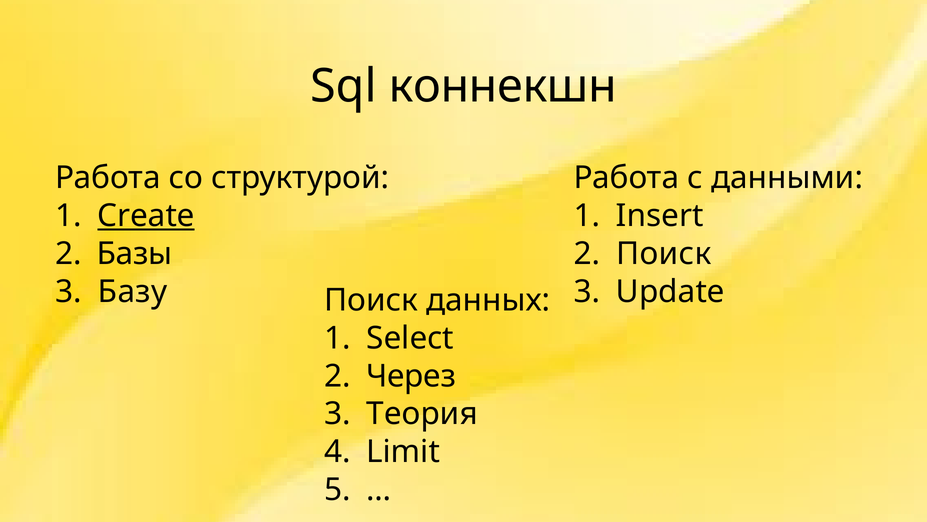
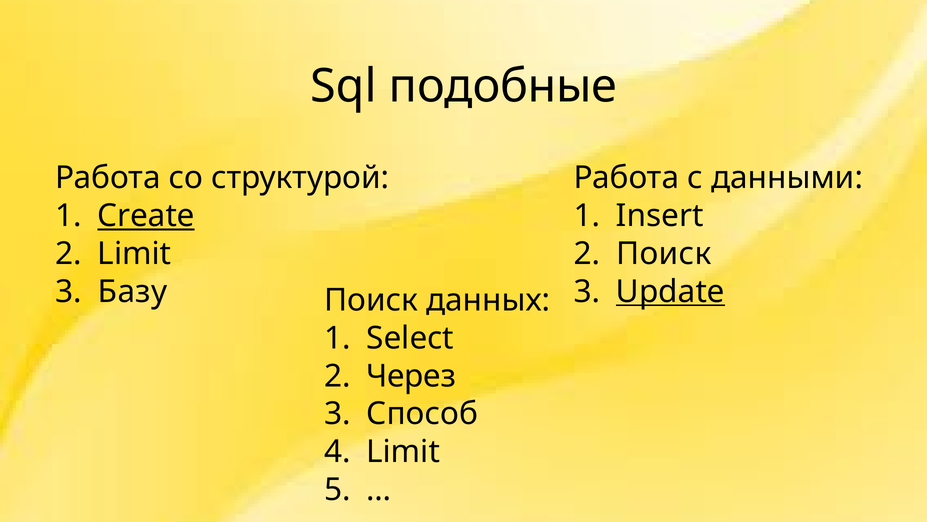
коннекшн: коннекшн -> подобные
Базы at (135, 253): Базы -> Limit
Update underline: none -> present
Теория: Теория -> Способ
